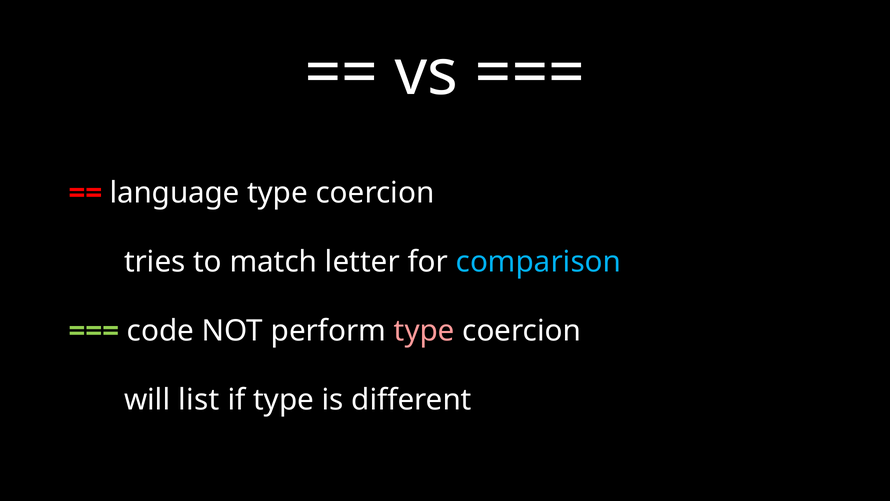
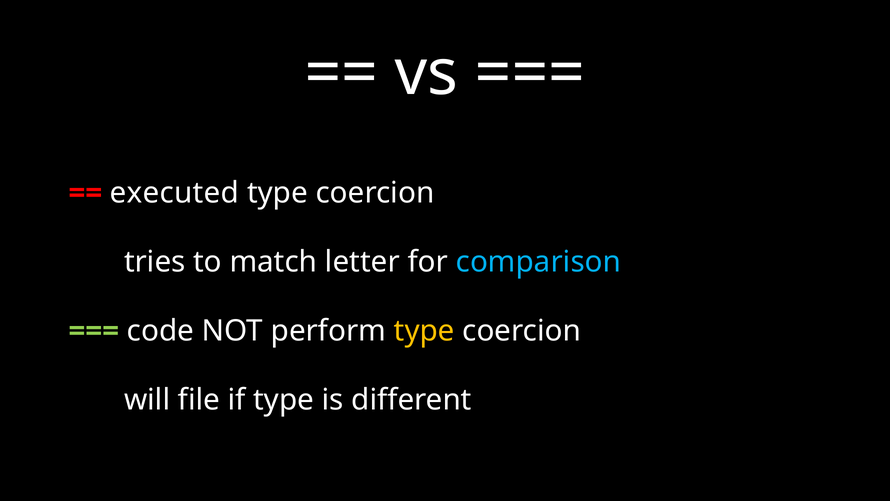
language: language -> executed
type at (424, 331) colour: pink -> yellow
list: list -> file
